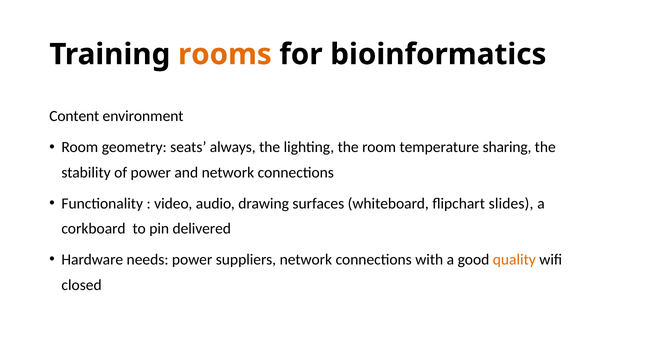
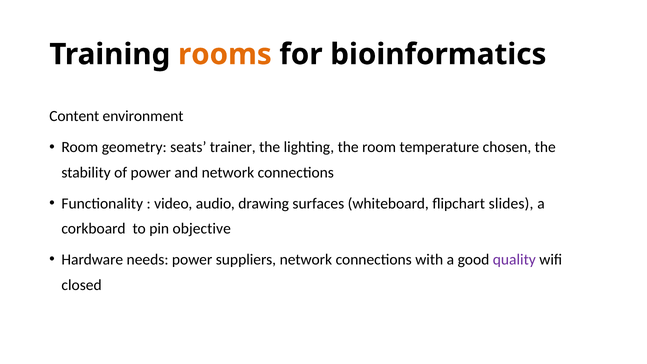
always: always -> trainer
sharing: sharing -> chosen
delivered: delivered -> objective
quality colour: orange -> purple
